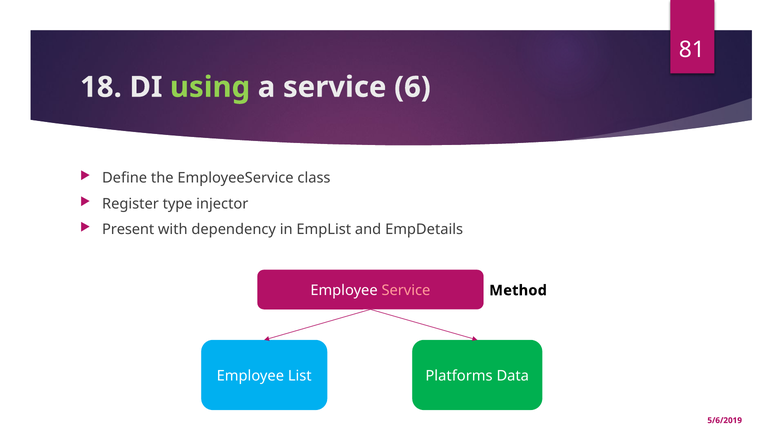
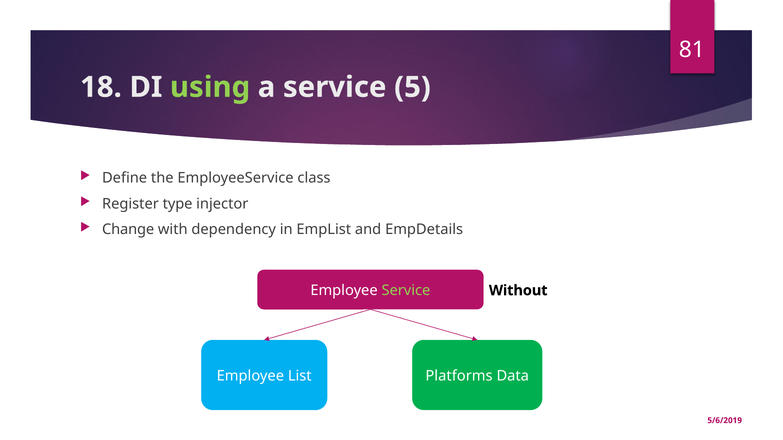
6: 6 -> 5
Present: Present -> Change
Service at (406, 291) colour: pink -> light green
Method: Method -> Without
